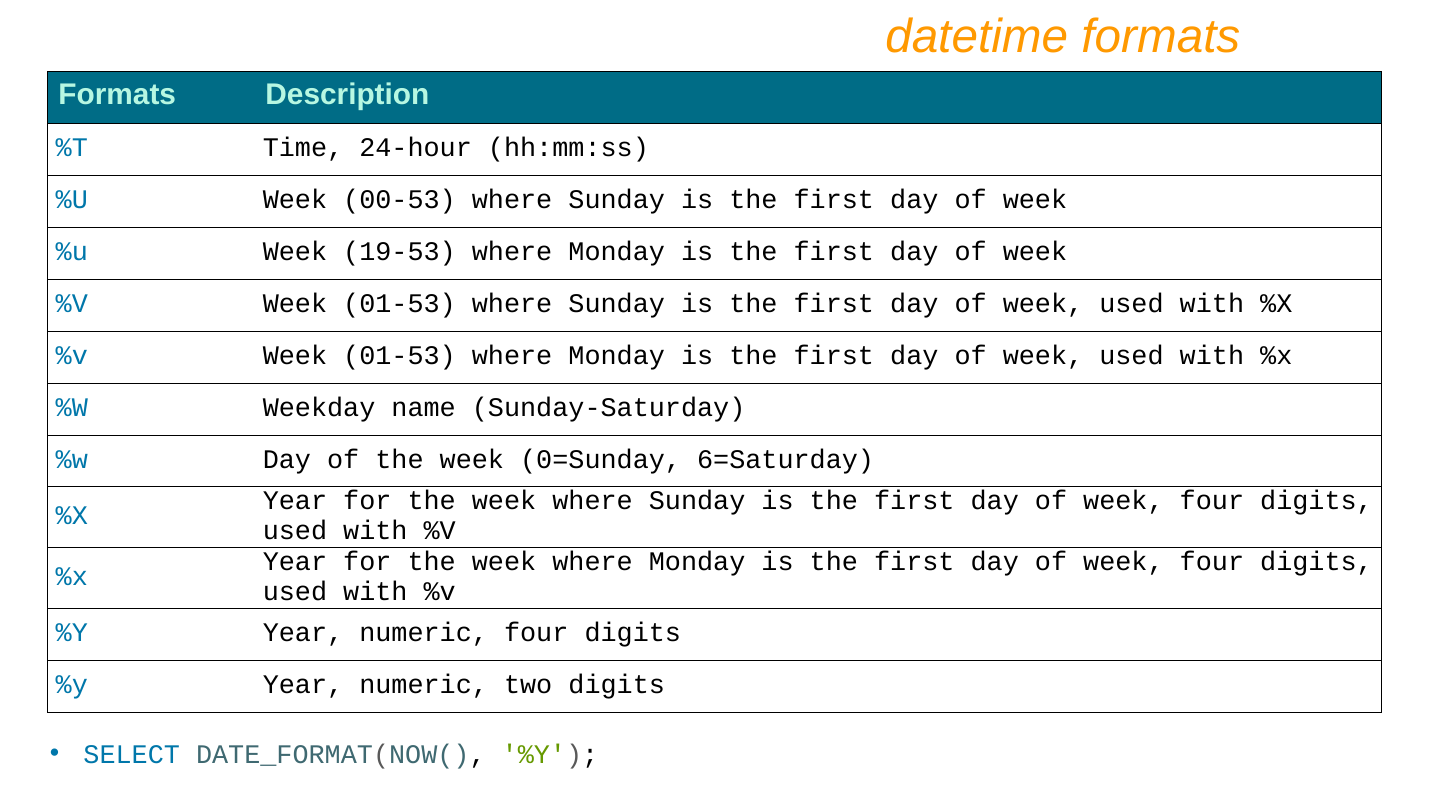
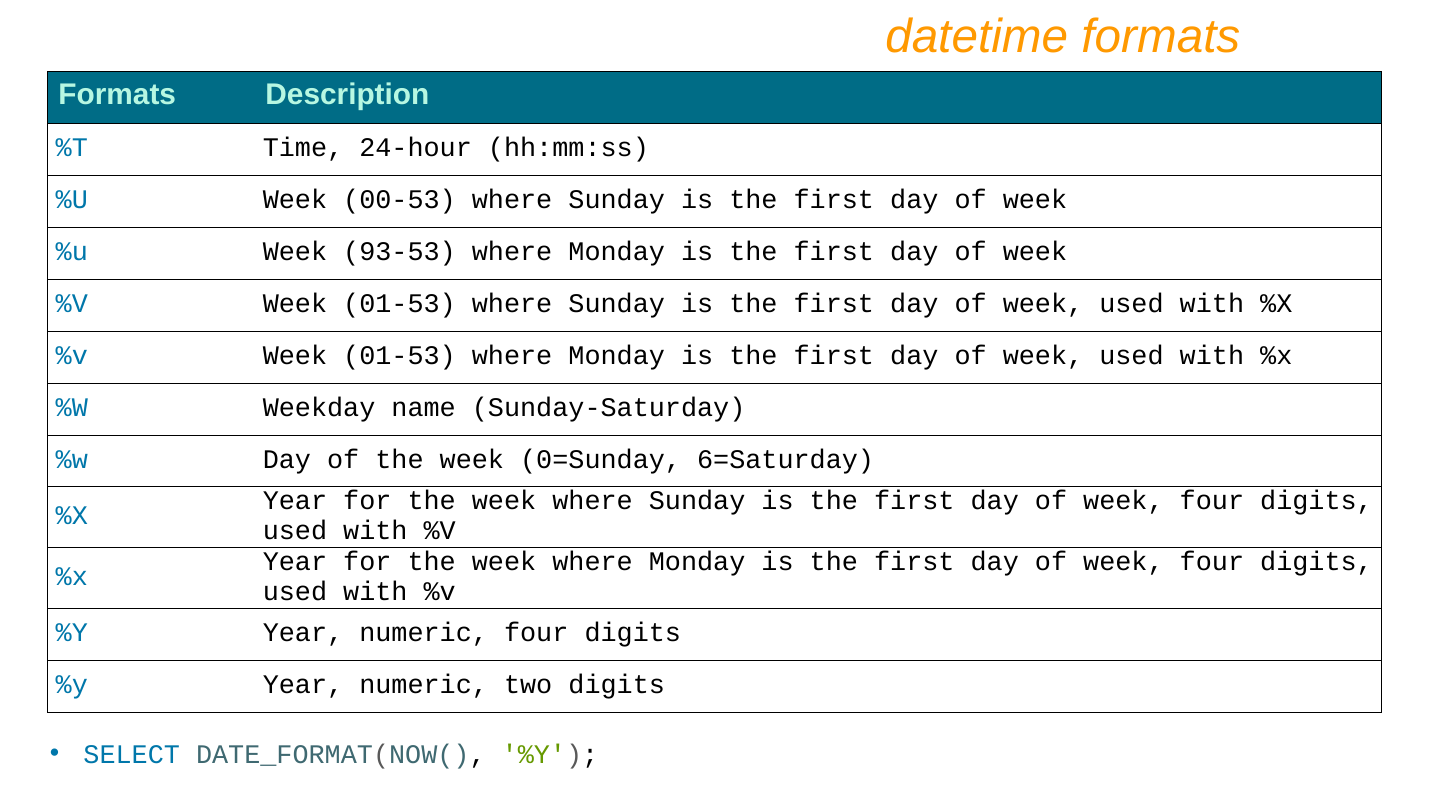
19-53: 19-53 -> 93-53
